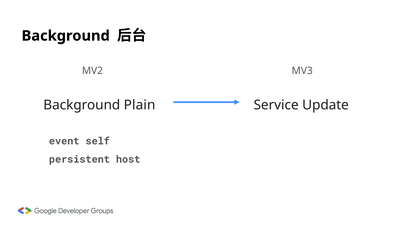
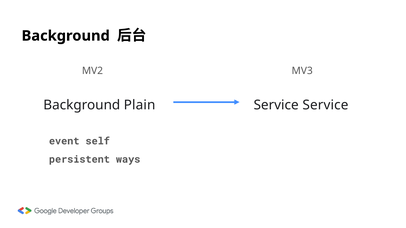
Service Update: Update -> Service
host: host -> ways
